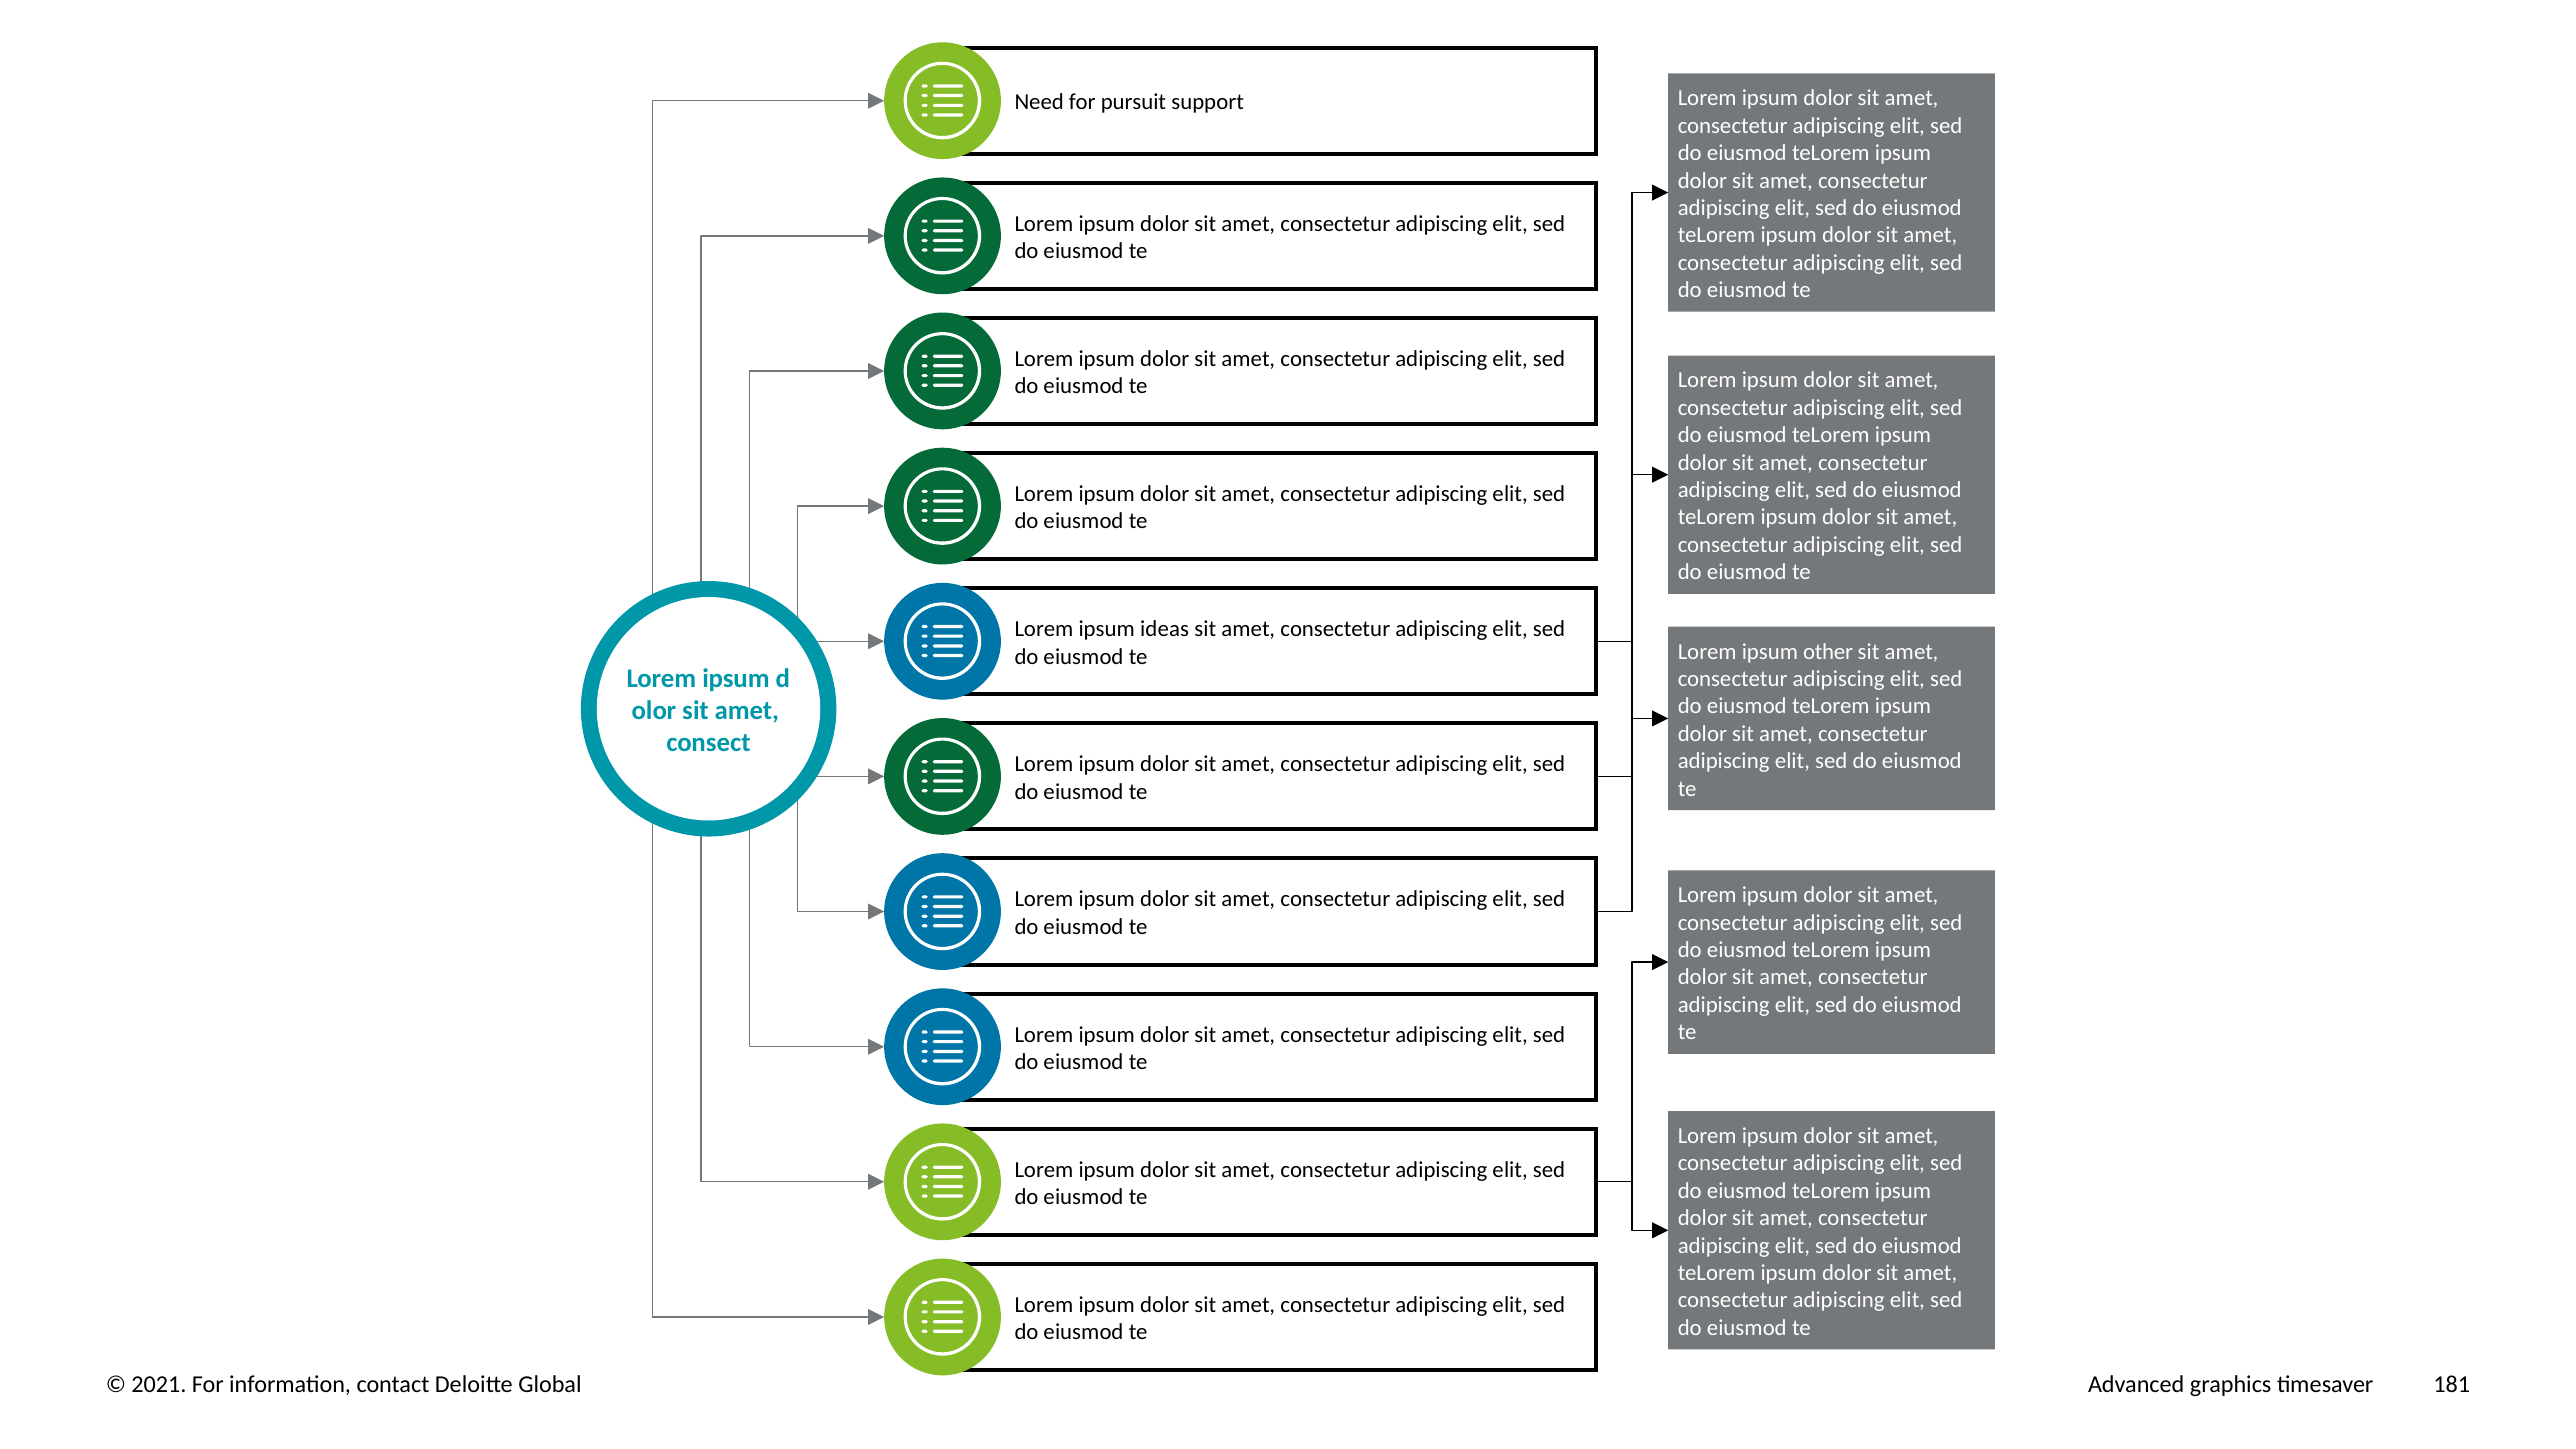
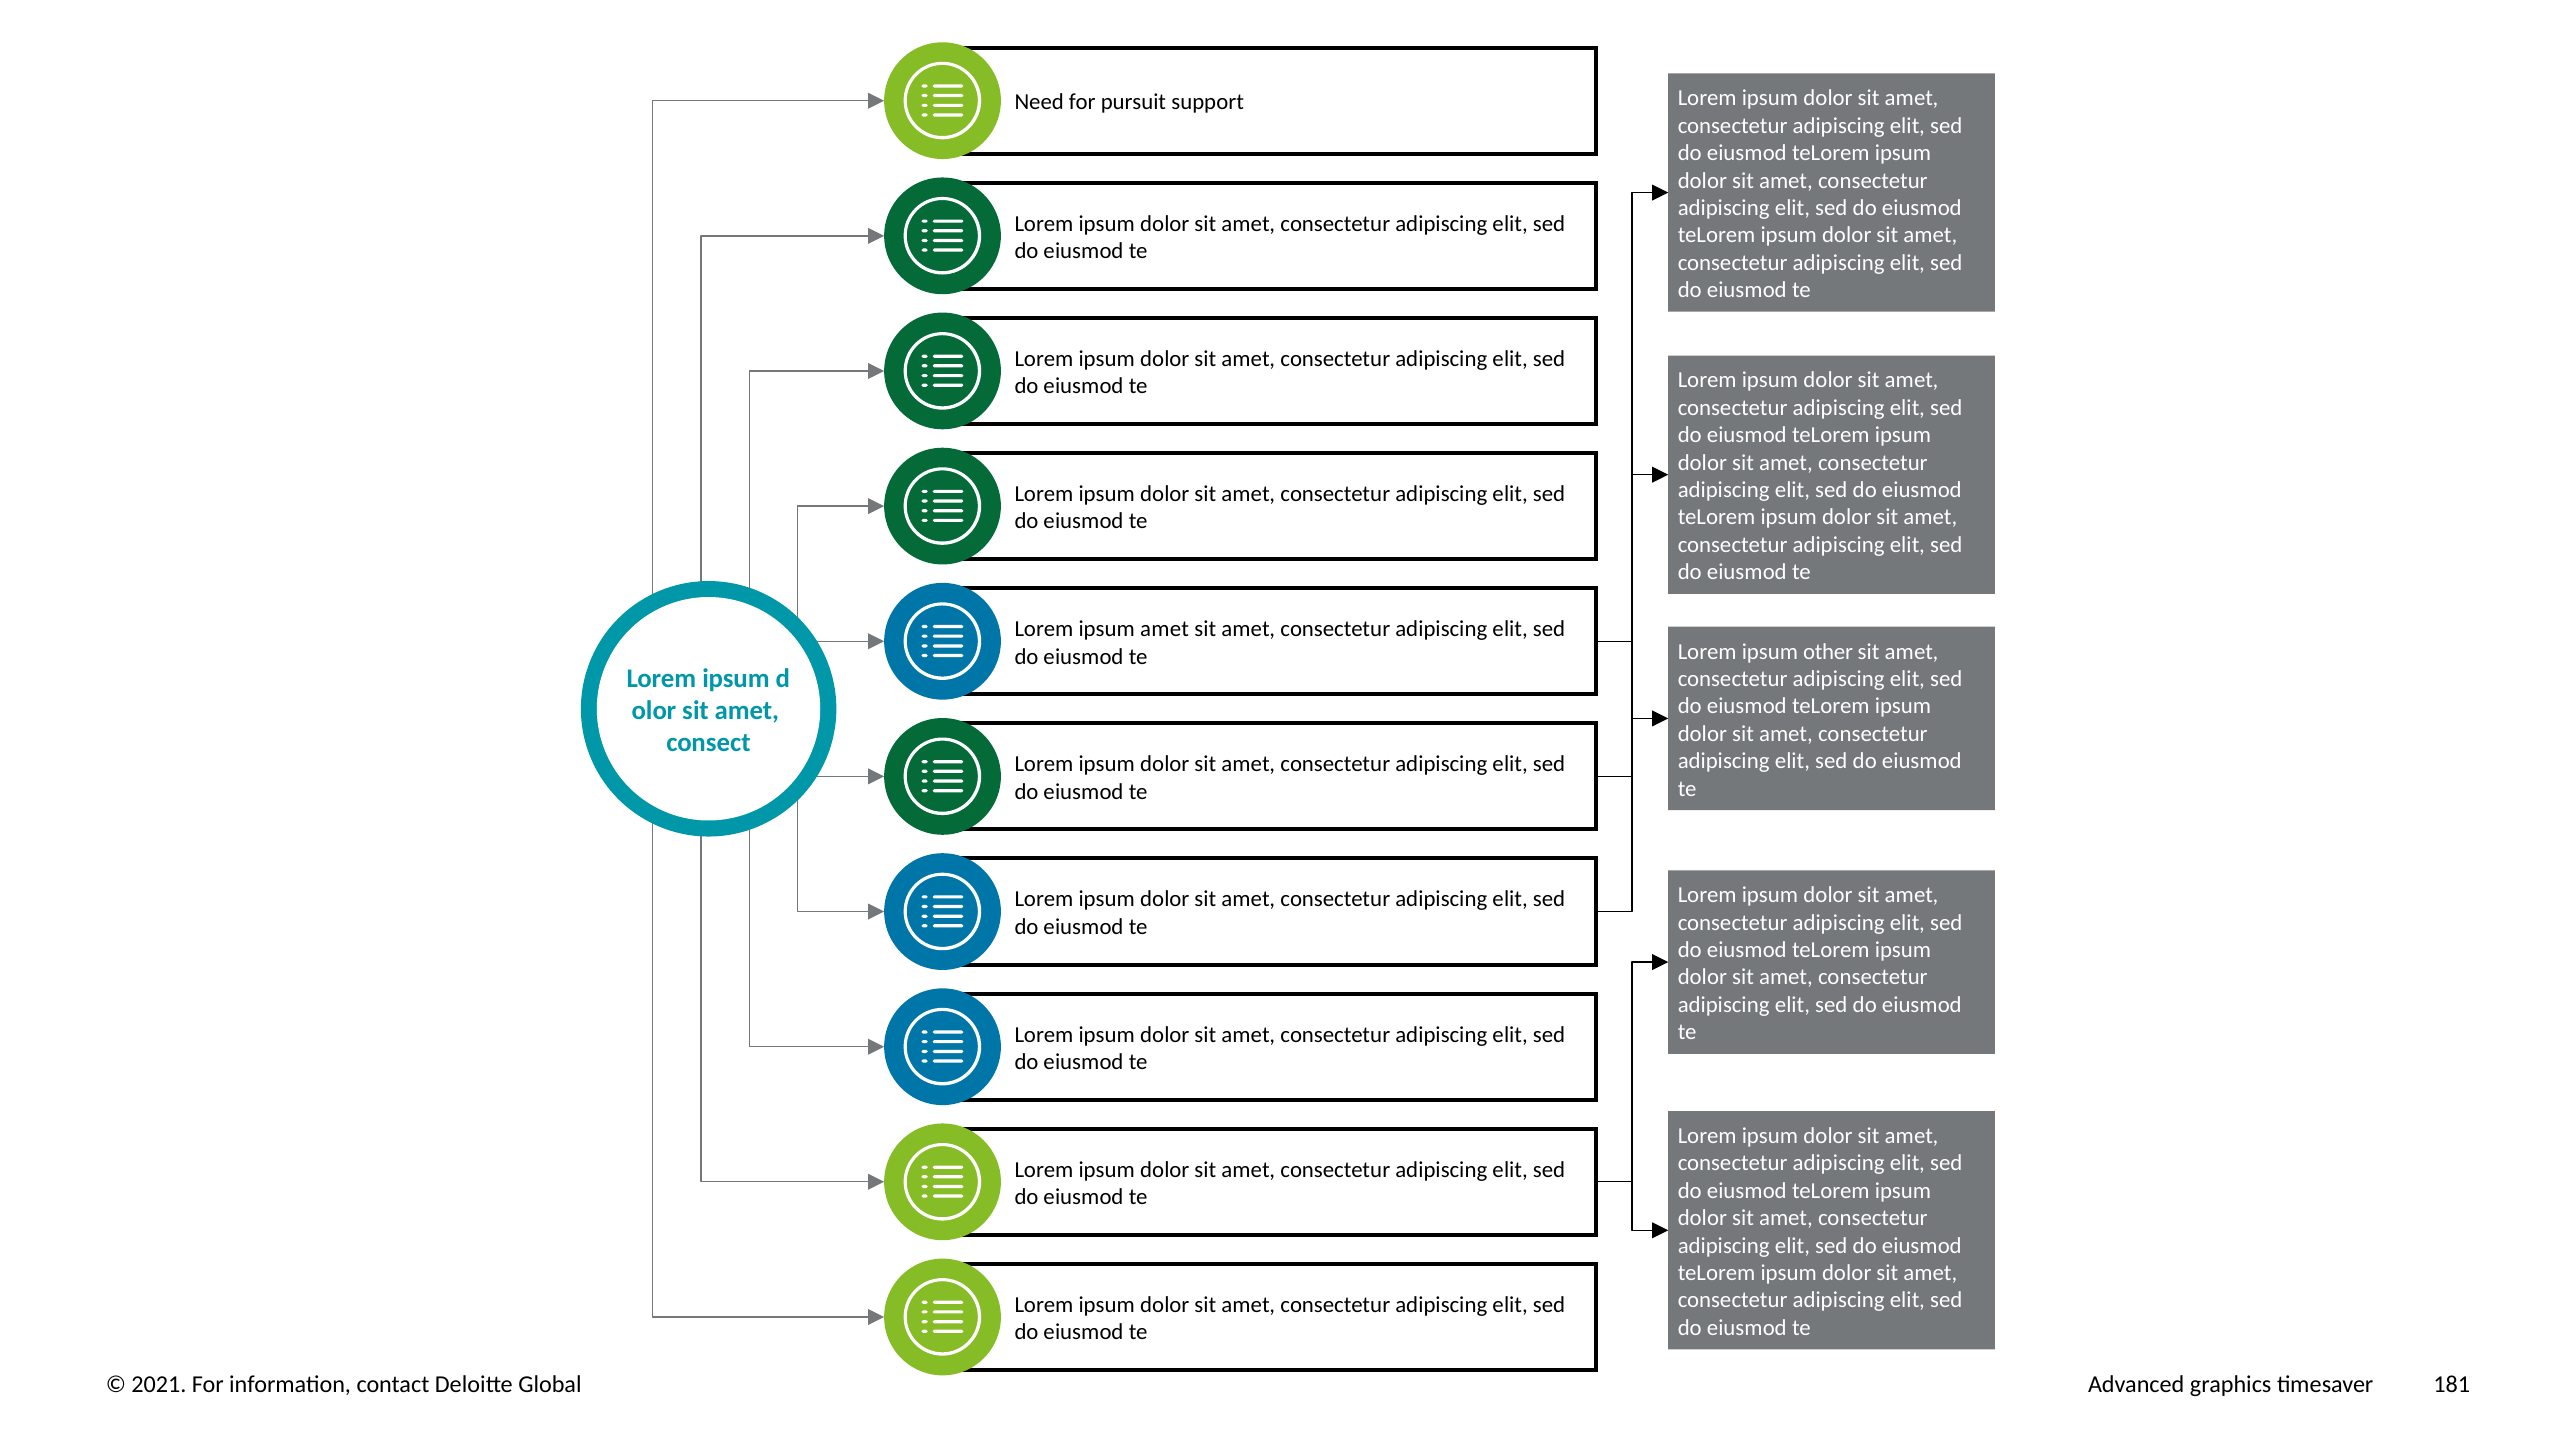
ipsum ideas: ideas -> amet
